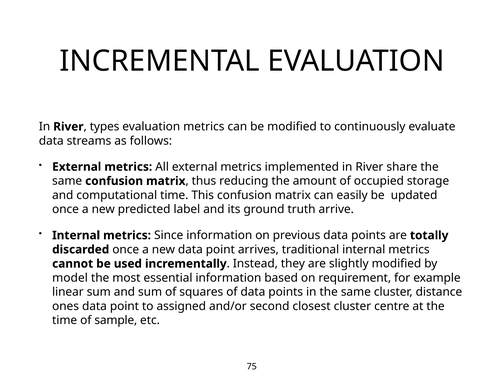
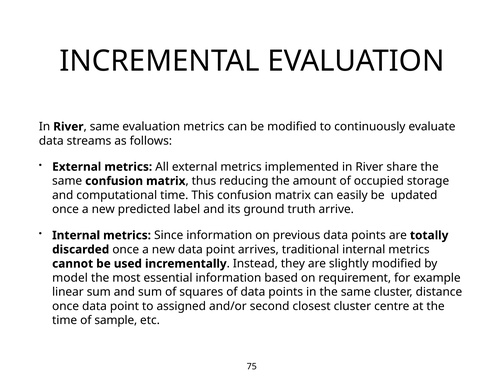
types at (105, 127): types -> same
ones at (66, 306): ones -> once
